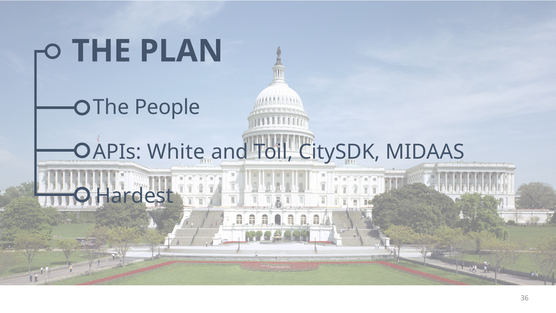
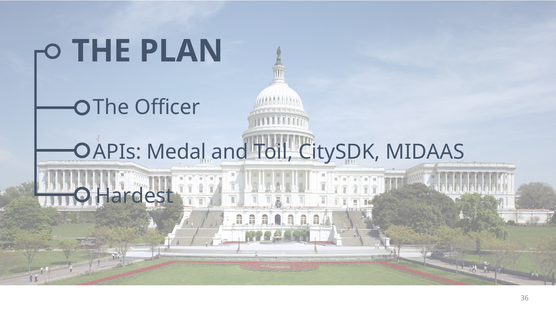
People: People -> Officer
White: White -> Medal
